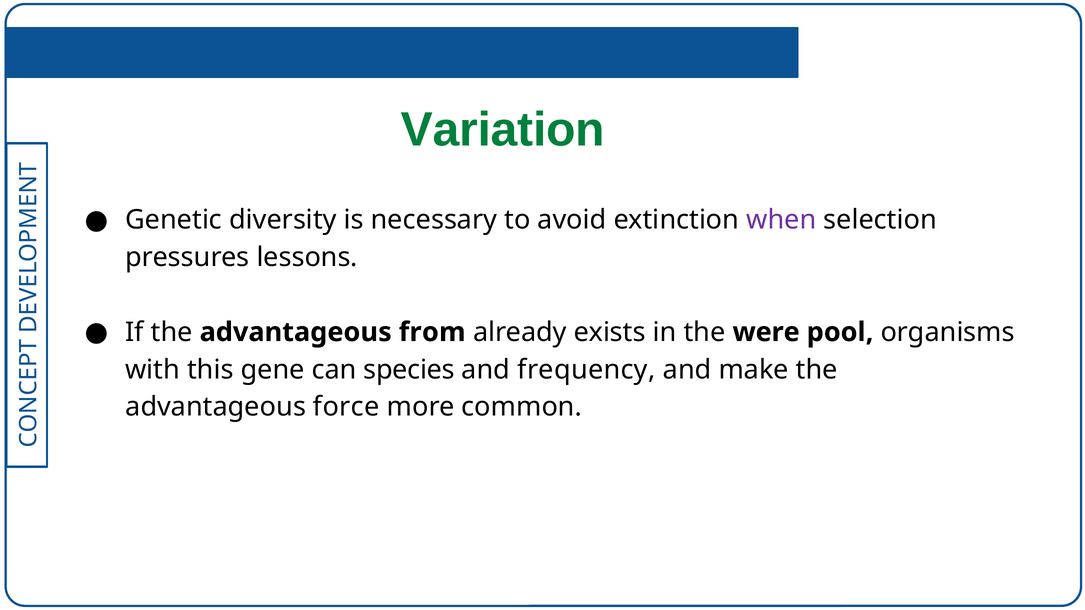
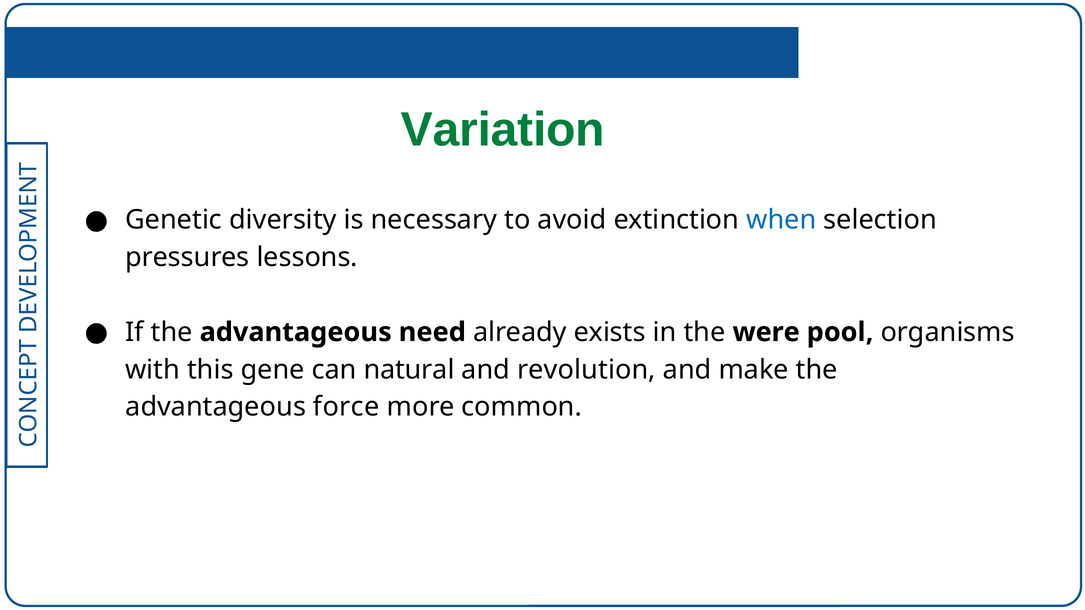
when colour: purple -> blue
from: from -> need
species: species -> natural
frequency: frequency -> revolution
